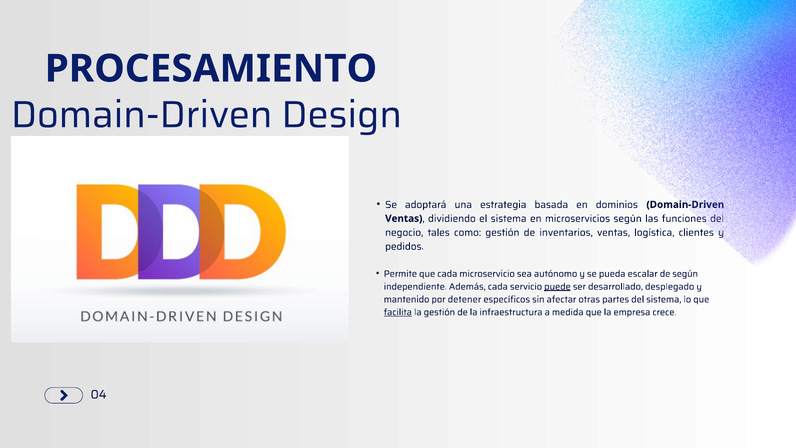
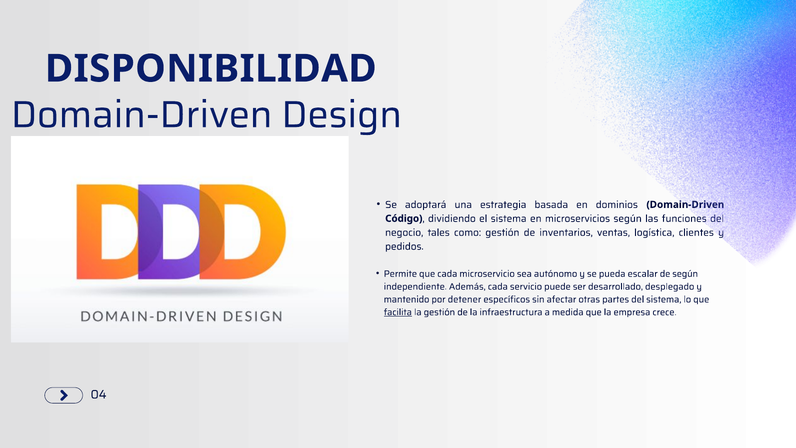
PROCESAMIENTO: PROCESAMIENTO -> DISPONIBILIDAD
Ventas at (404, 218): Ventas -> Código
puede underline: present -> none
